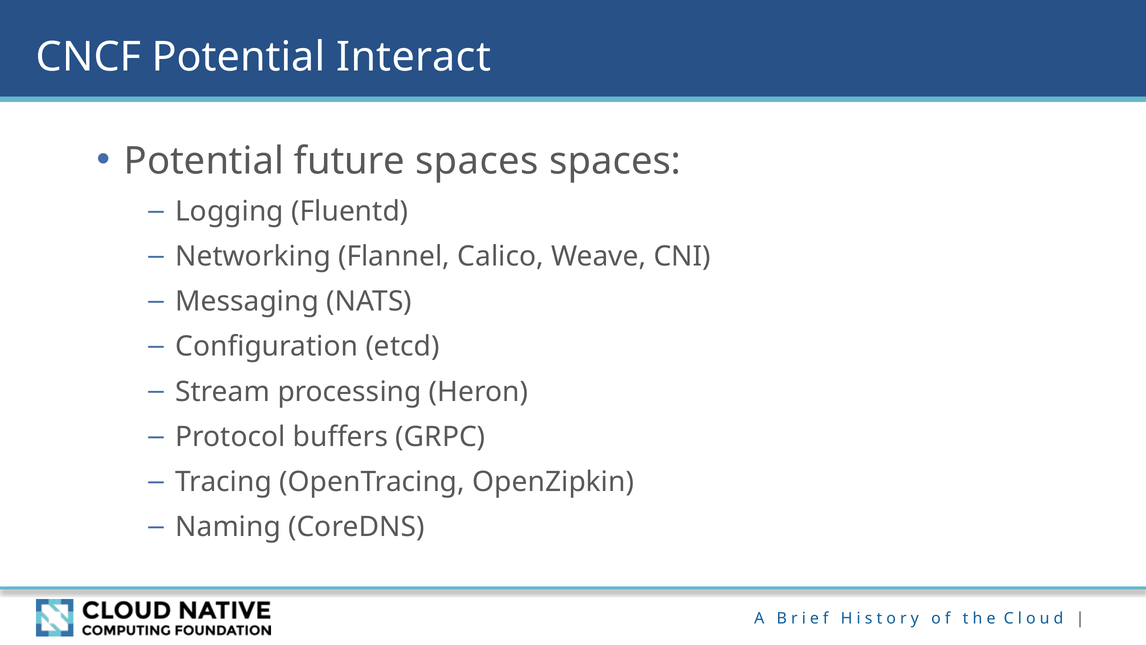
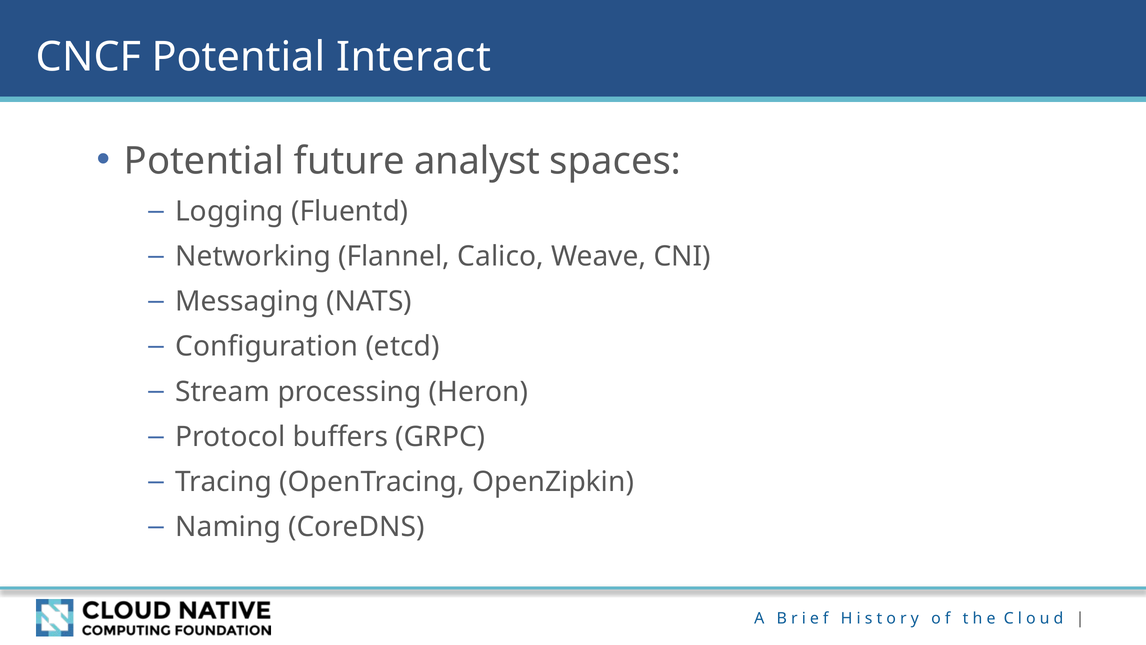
future spaces: spaces -> analyst
